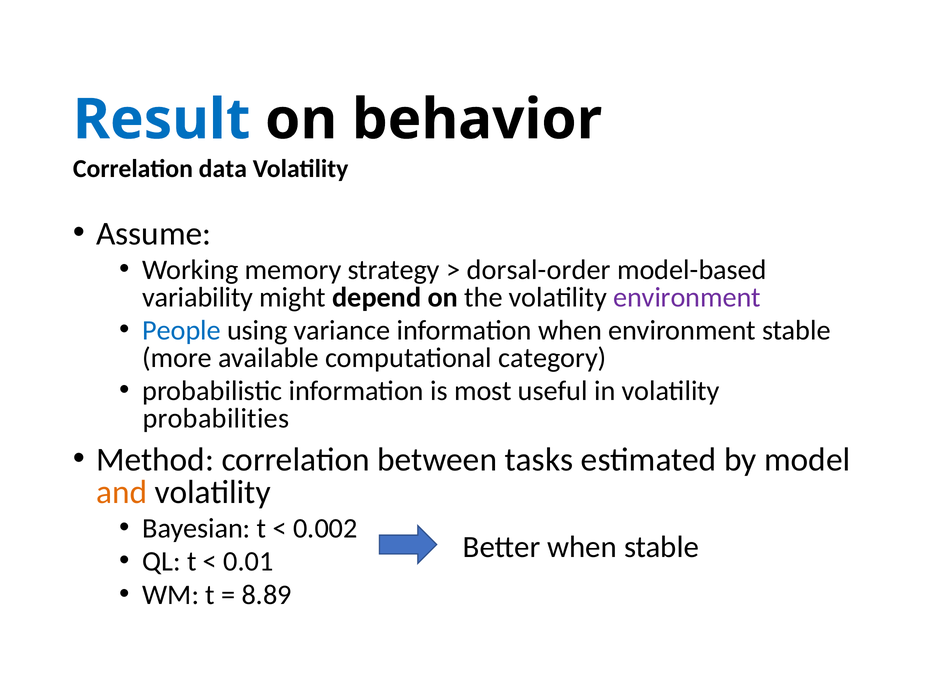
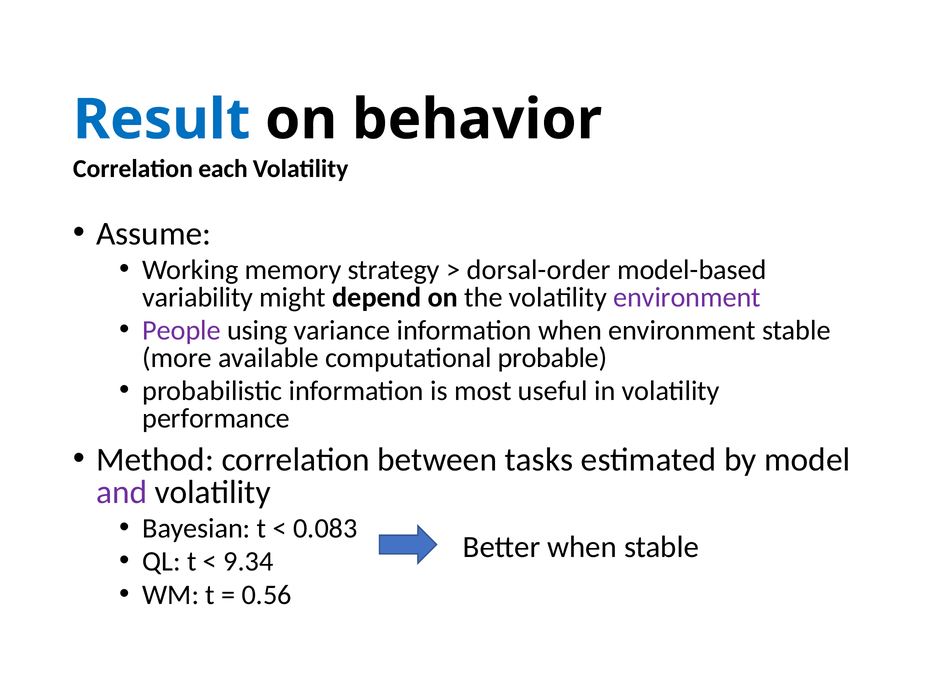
data: data -> each
People colour: blue -> purple
category: category -> probable
probabilities: probabilities -> performance
and colour: orange -> purple
0.002: 0.002 -> 0.083
0.01: 0.01 -> 9.34
8.89: 8.89 -> 0.56
